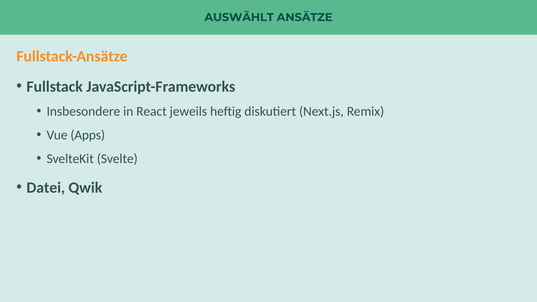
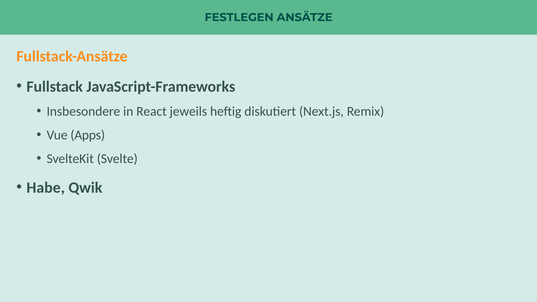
AUSWÄHLT: AUSWÄHLT -> FESTLEGEN
Datei: Datei -> Habe
